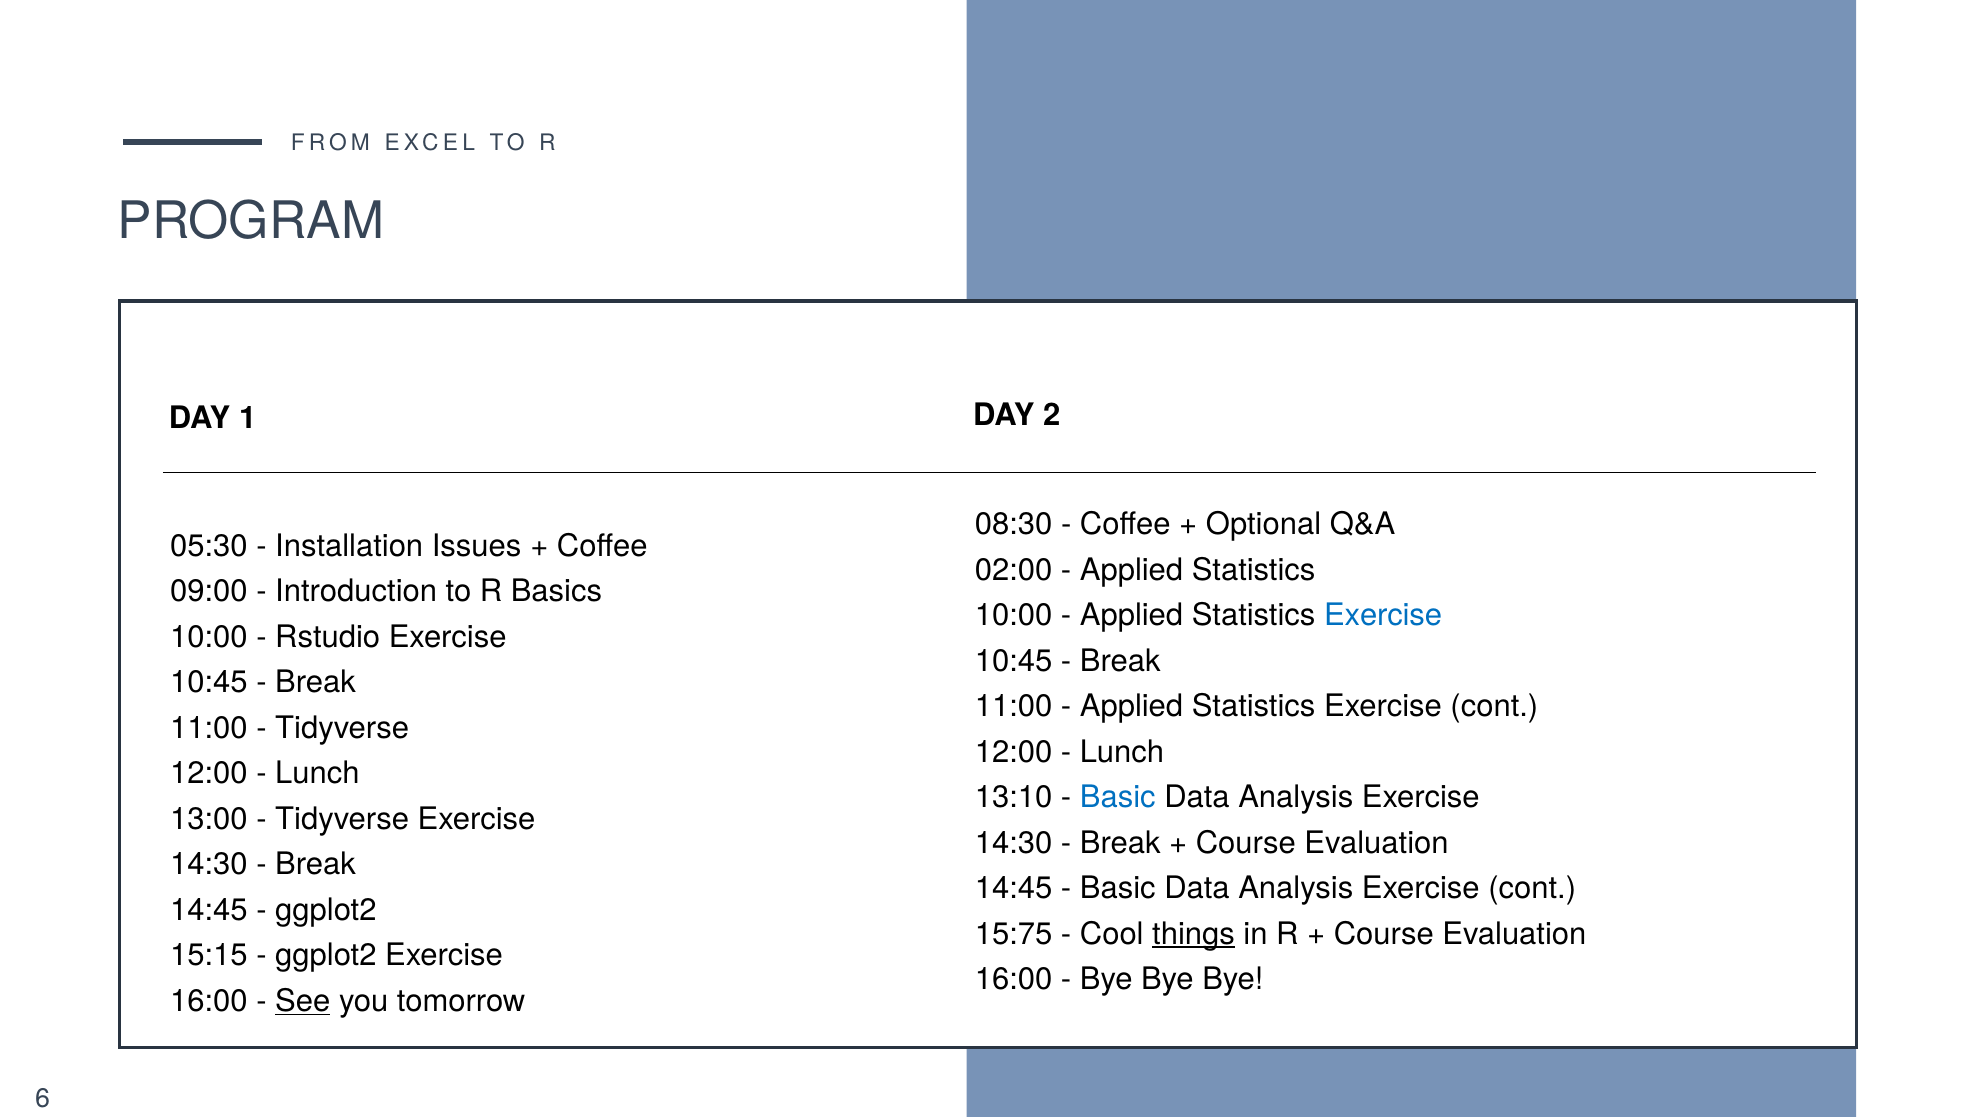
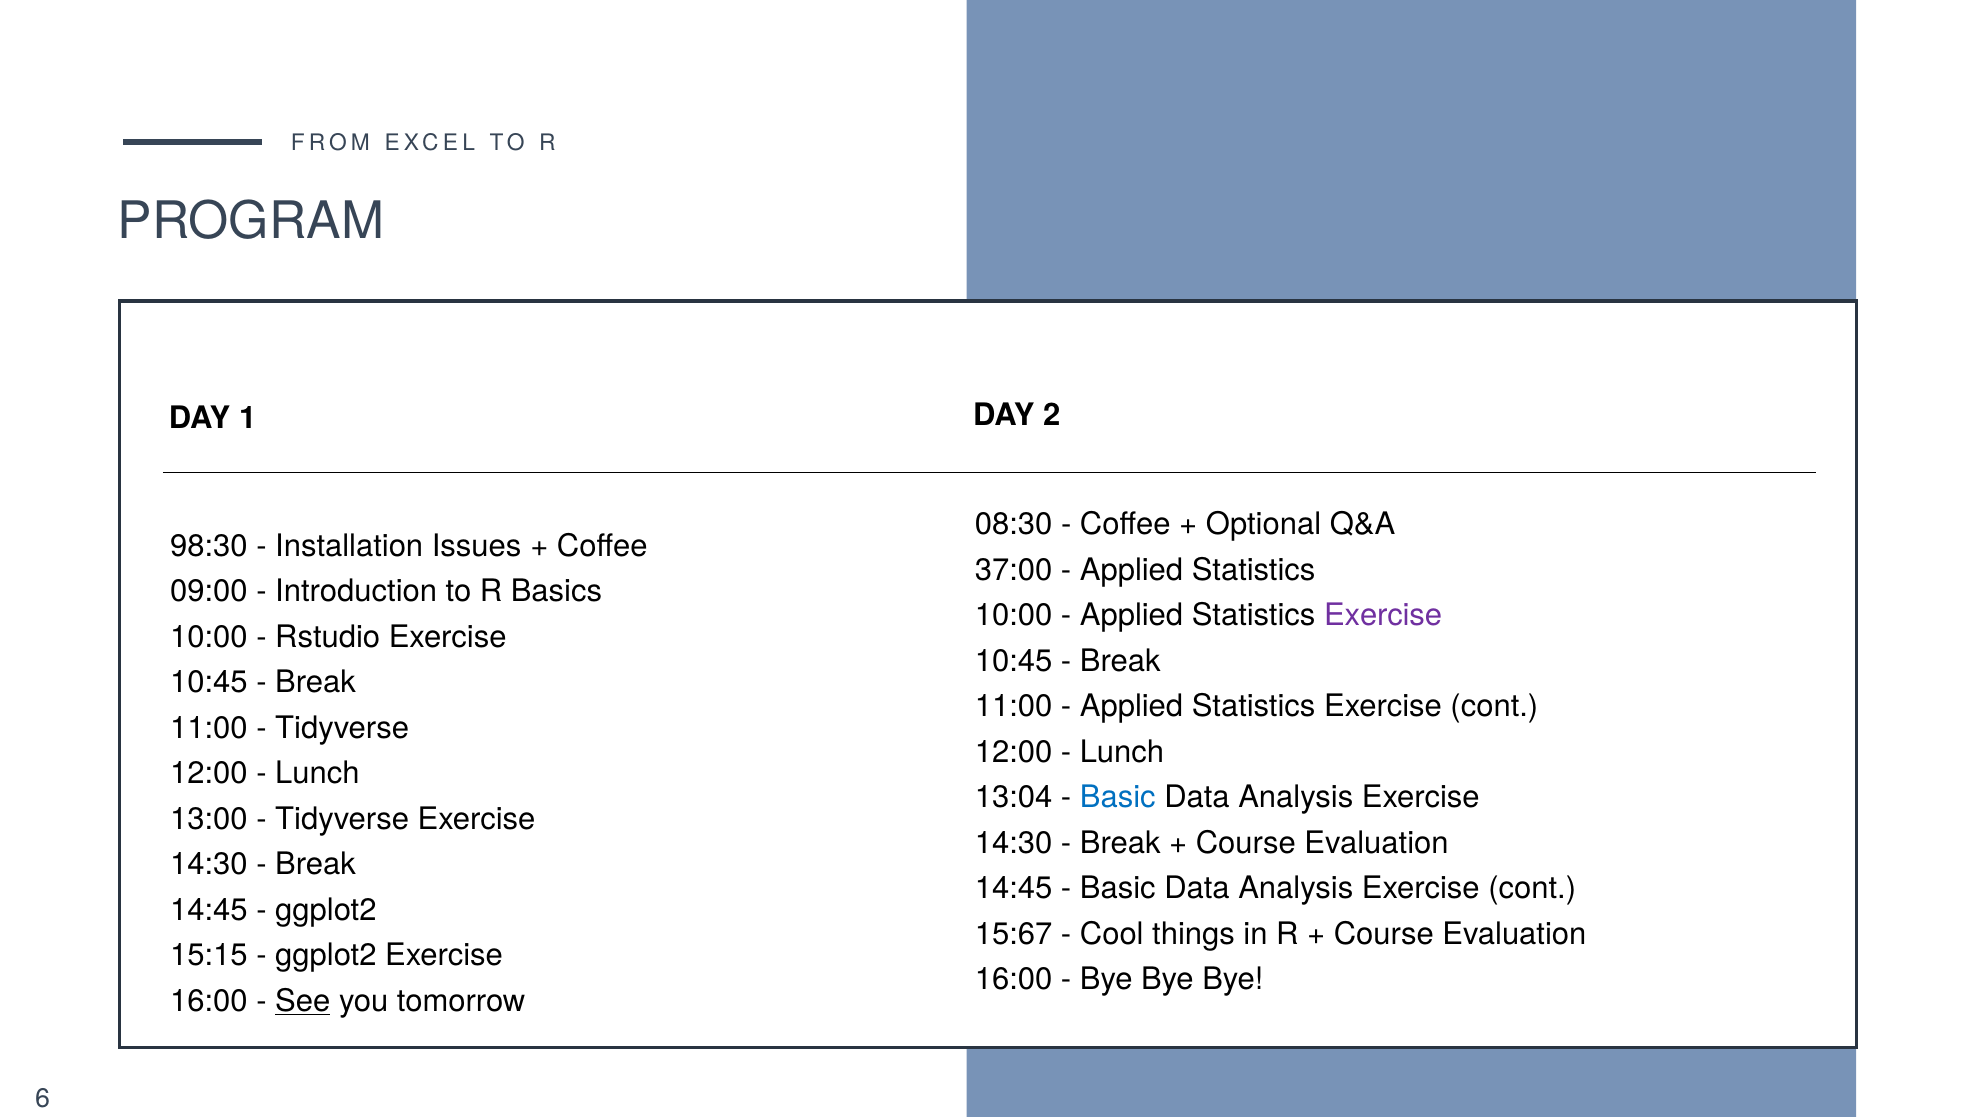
05:30: 05:30 -> 98:30
02:00: 02:00 -> 37:00
Exercise at (1383, 615) colour: blue -> purple
13:10: 13:10 -> 13:04
15:75: 15:75 -> 15:67
things underline: present -> none
